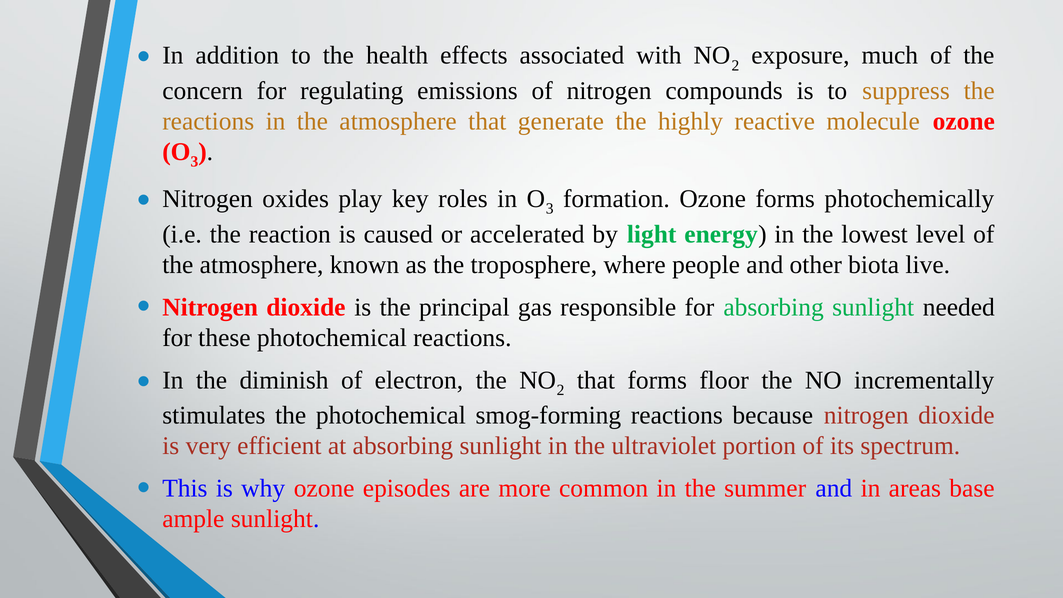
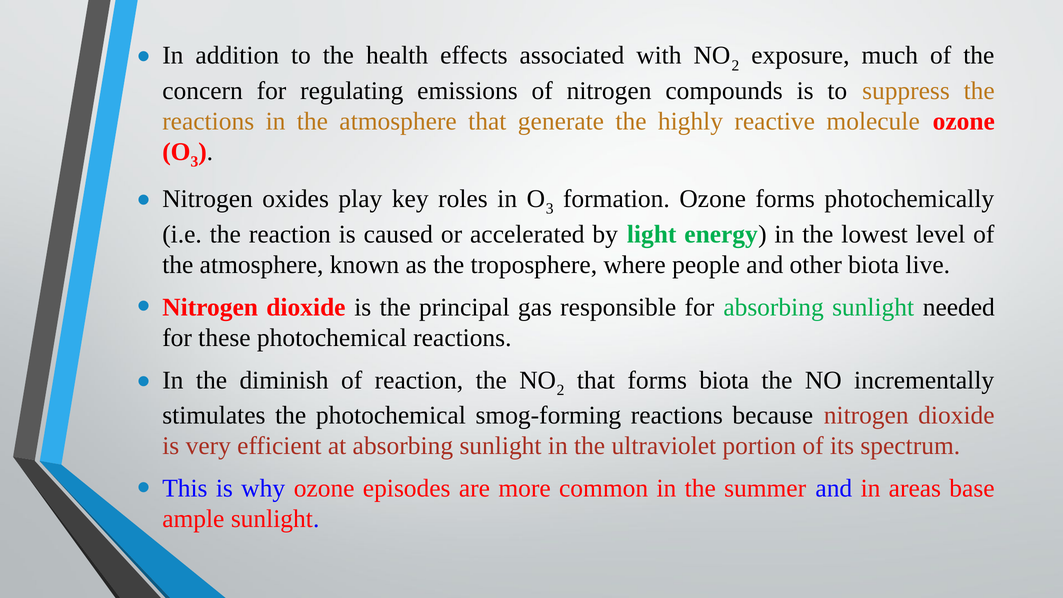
of electron: electron -> reaction
forms floor: floor -> biota
